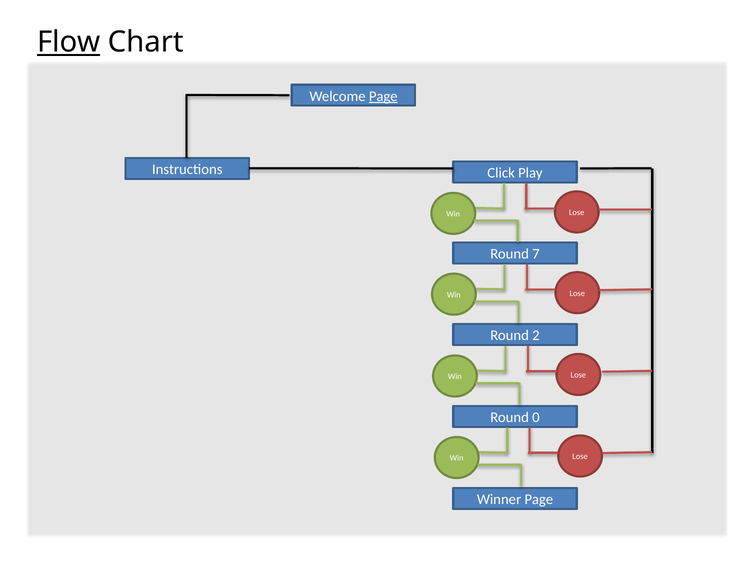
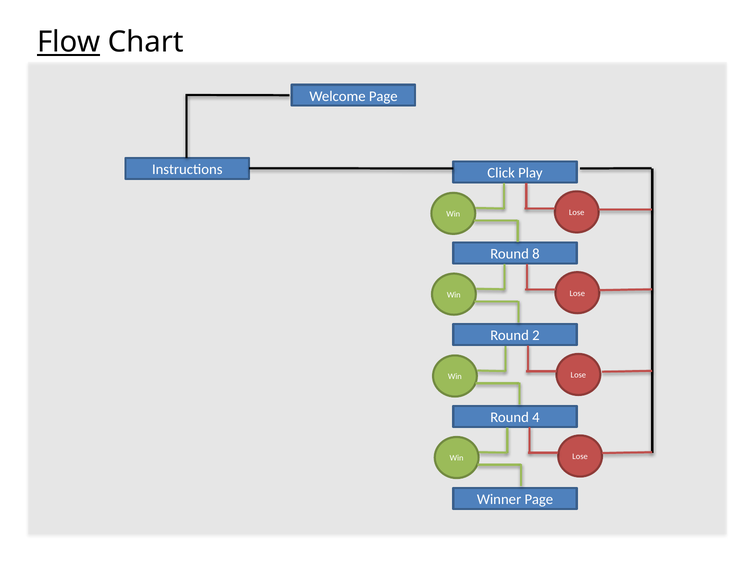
Page at (383, 96) underline: present -> none
7: 7 -> 8
0: 0 -> 4
